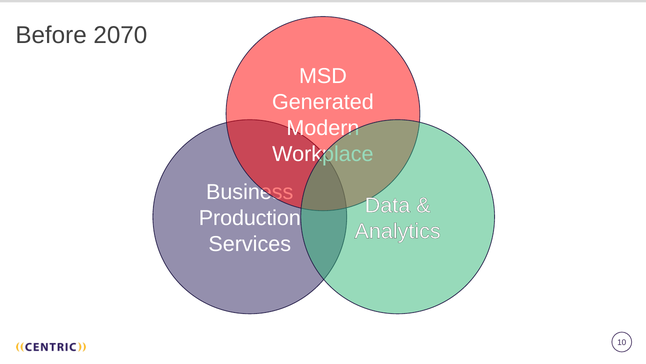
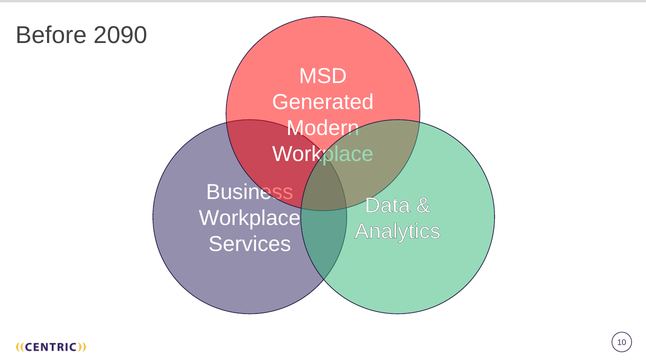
2070: 2070 -> 2090
Production at (250, 218): Production -> Workplace
